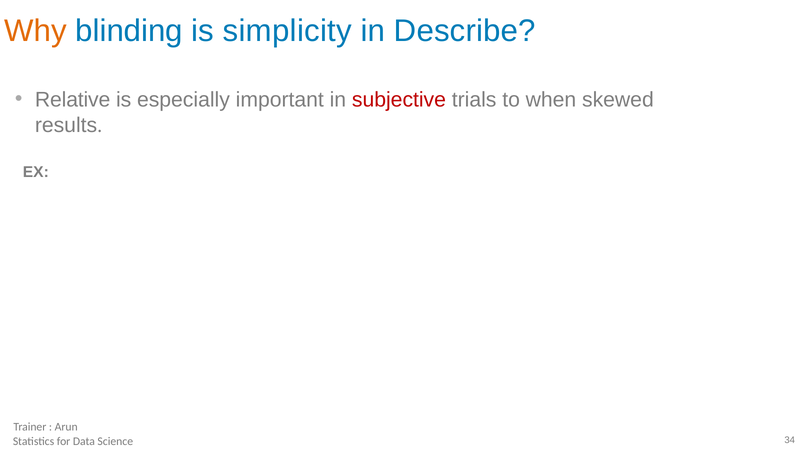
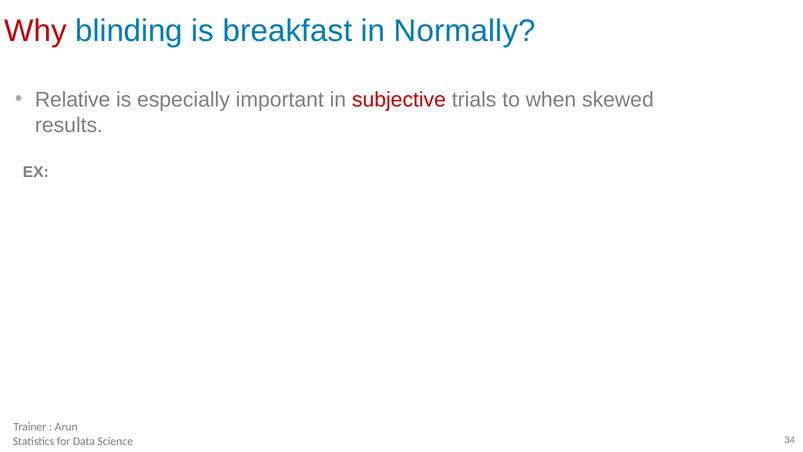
Why colour: orange -> red
simplicity: simplicity -> breakfast
Describe: Describe -> Normally
